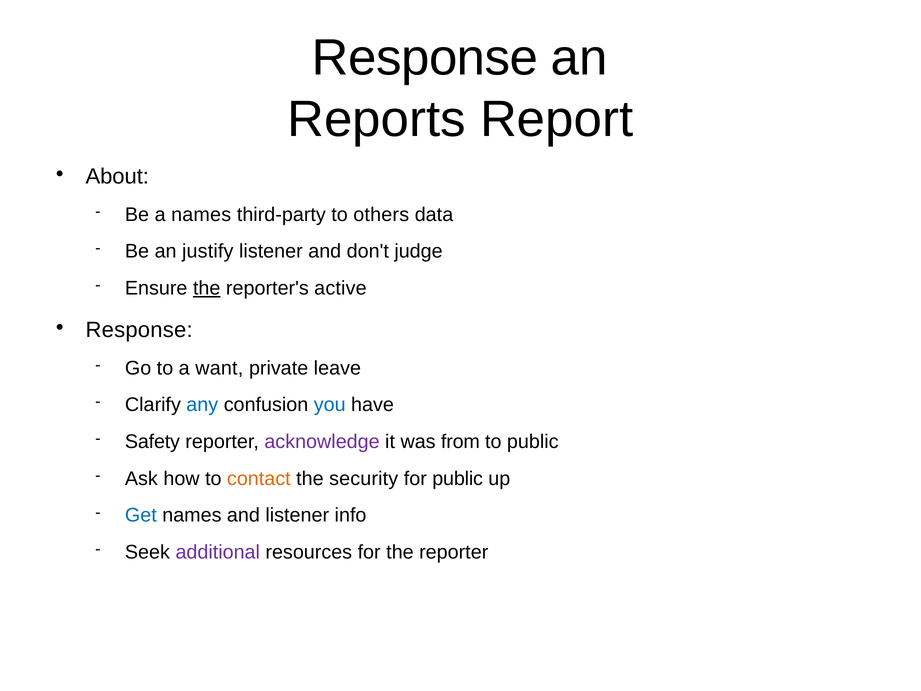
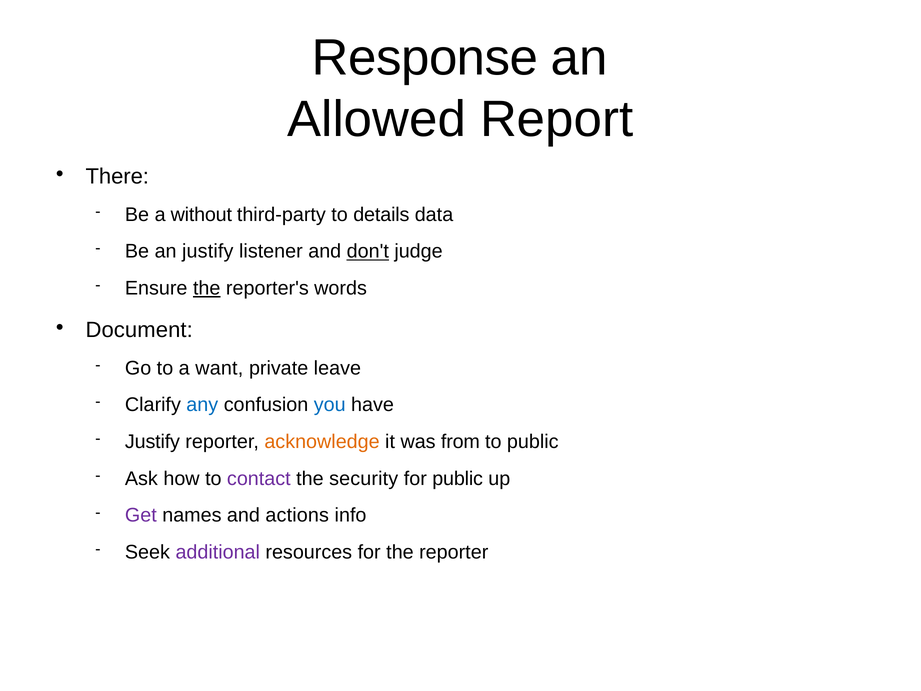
Reports: Reports -> Allowed
About: About -> There
a names: names -> without
others: others -> details
don't underline: none -> present
active: active -> words
Response at (139, 330): Response -> Document
Safety at (152, 442): Safety -> Justify
acknowledge colour: purple -> orange
contact colour: orange -> purple
Get colour: blue -> purple
and listener: listener -> actions
